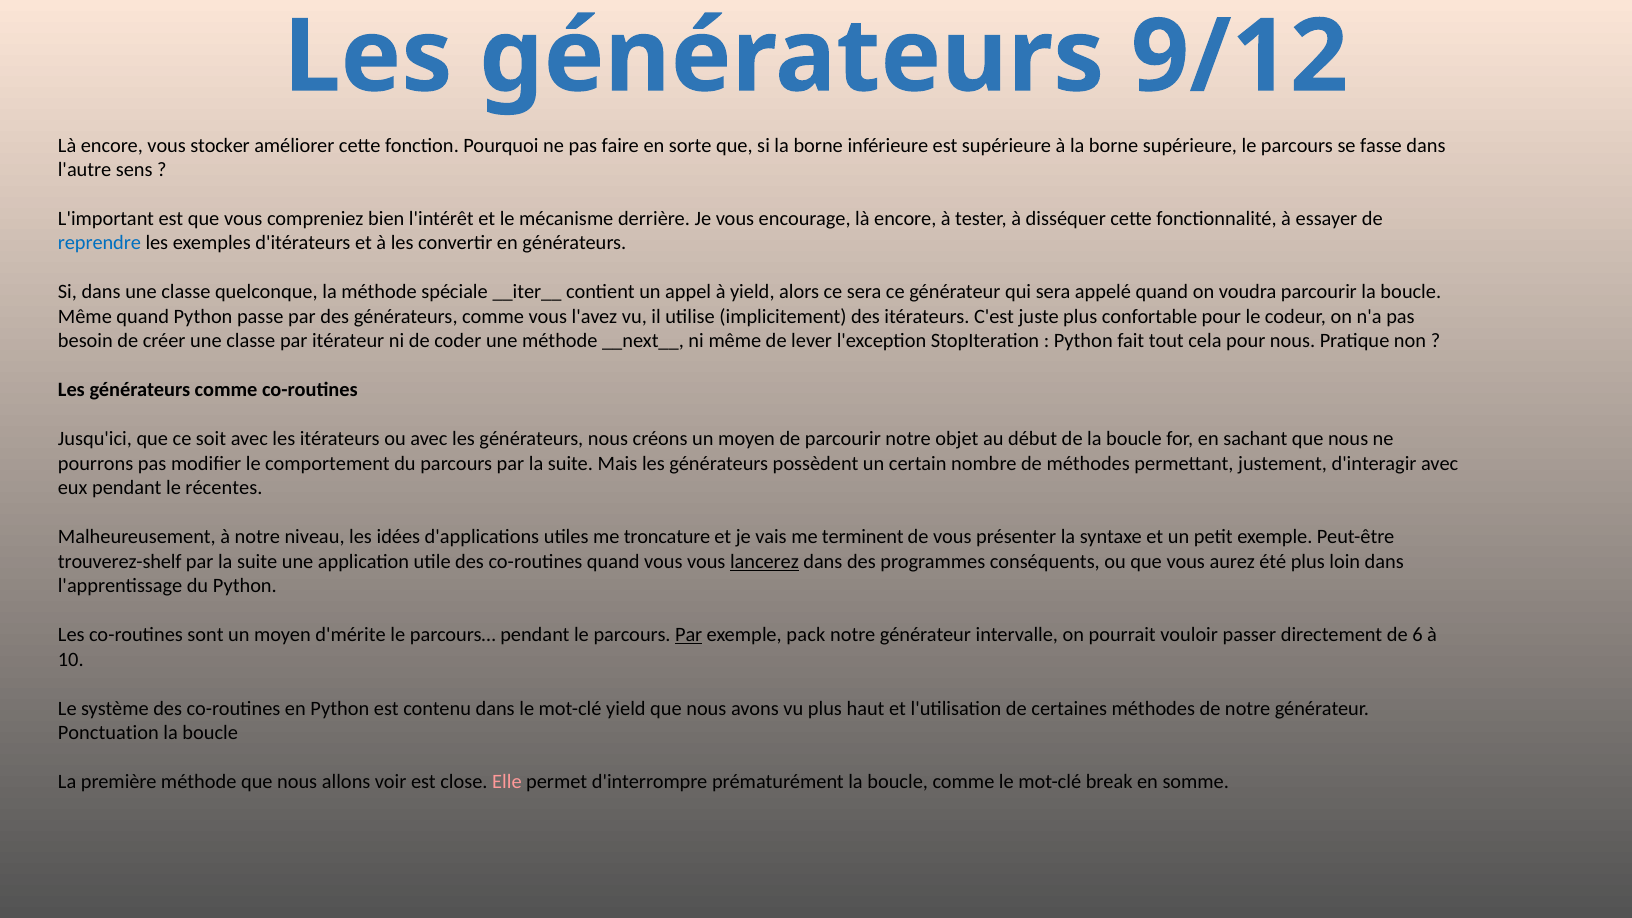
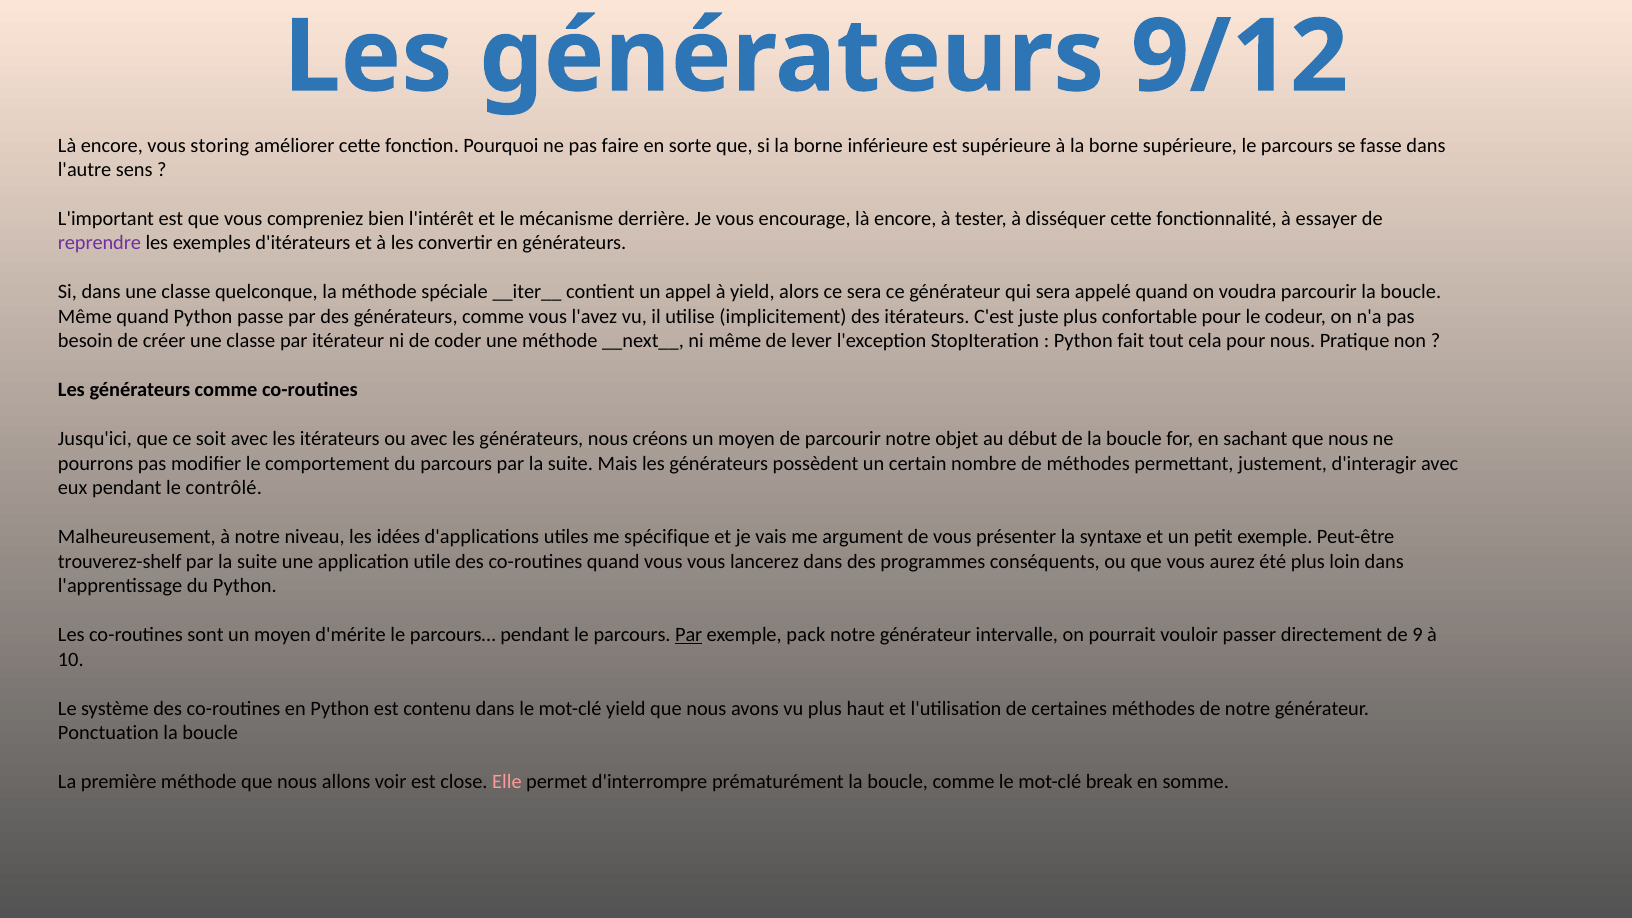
stocker: stocker -> storing
reprendre colour: blue -> purple
récentes: récentes -> contrôlé
troncature: troncature -> spécifique
terminent: terminent -> argument
lancerez underline: present -> none
6: 6 -> 9
